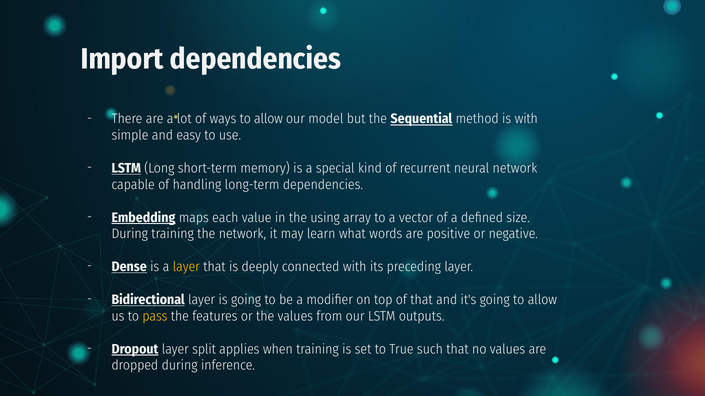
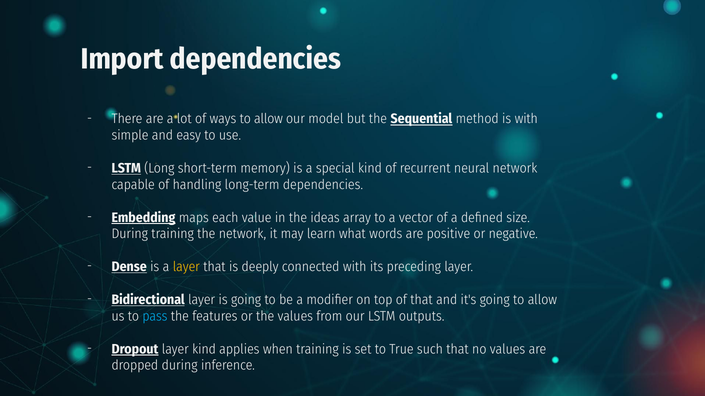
using: using -> ideas
pass colour: yellow -> light blue
layer split: split -> kind
